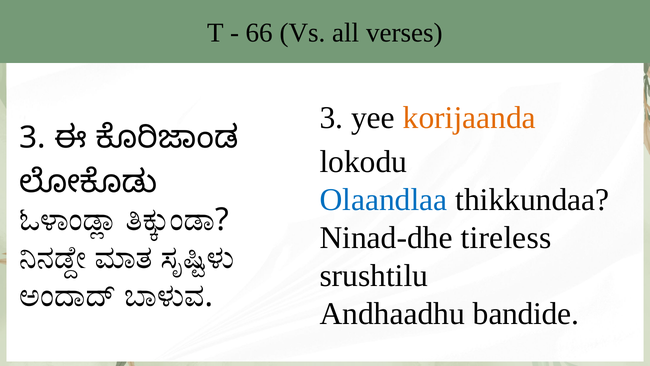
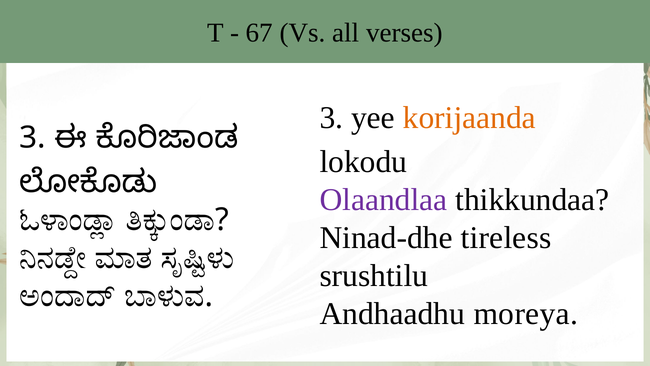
66: 66 -> 67
Olaandlaa colour: blue -> purple
bandide: bandide -> moreya
